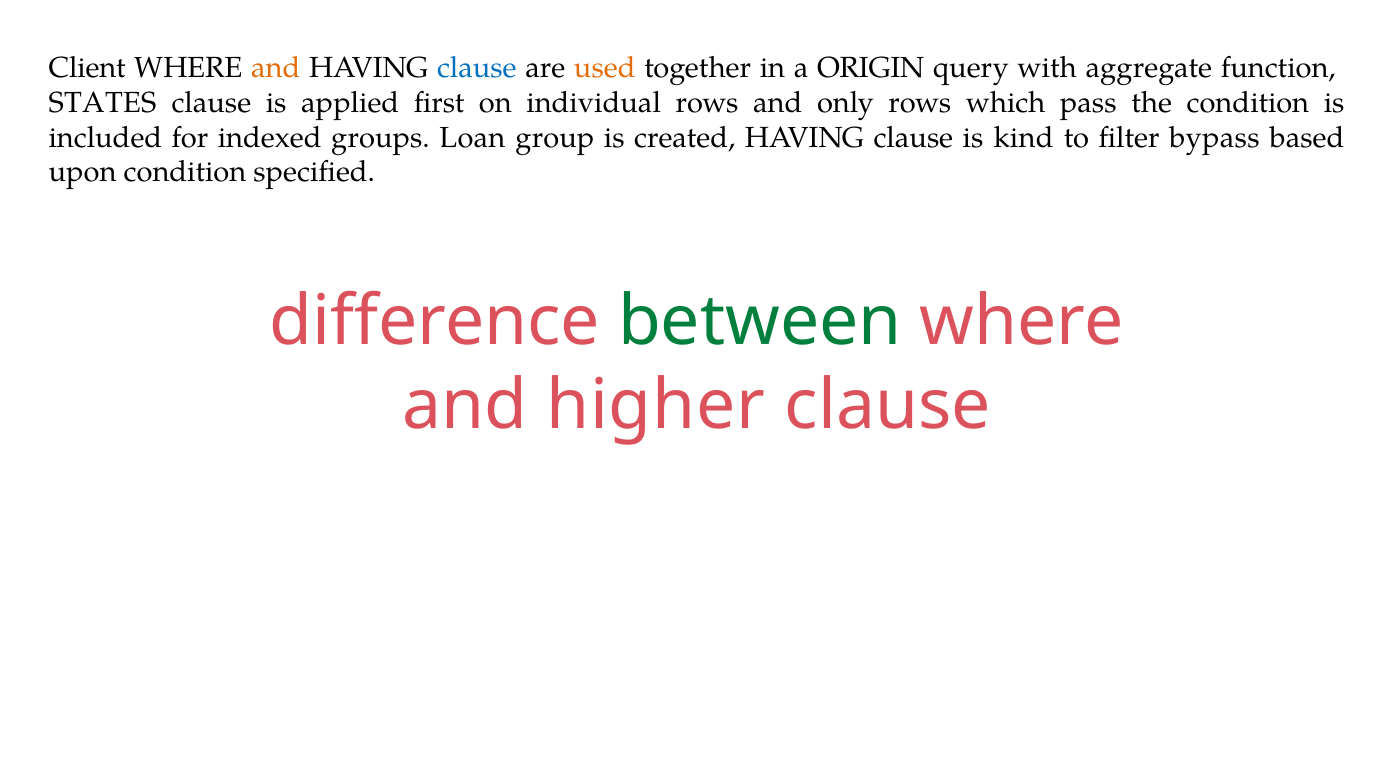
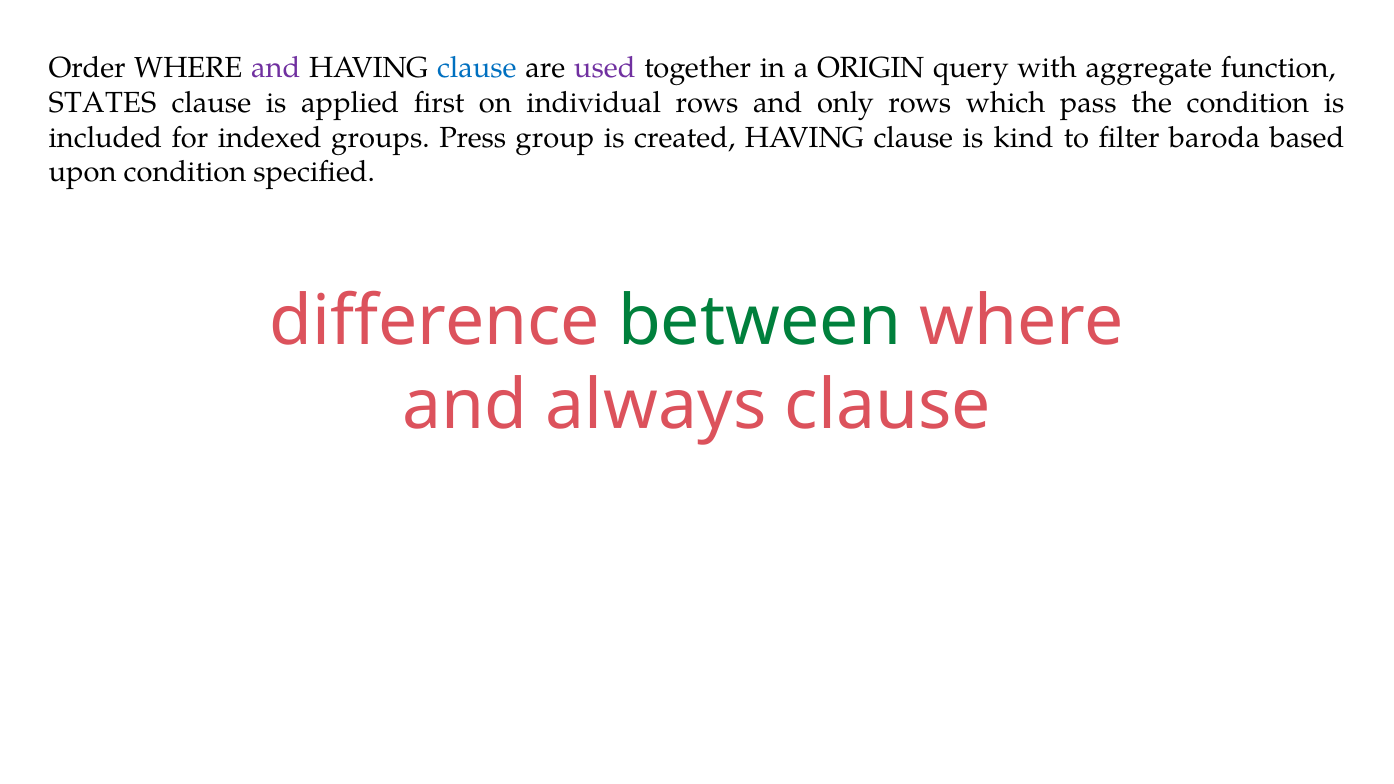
Client: Client -> Order
and at (276, 68) colour: orange -> purple
used colour: orange -> purple
Loan: Loan -> Press
bypass: bypass -> baroda
higher: higher -> always
